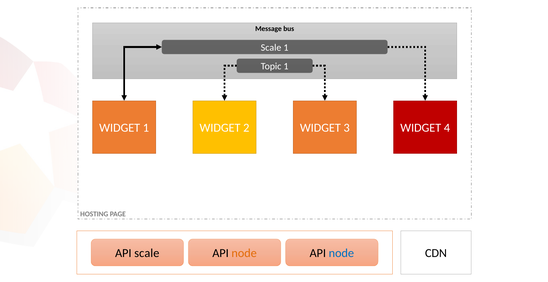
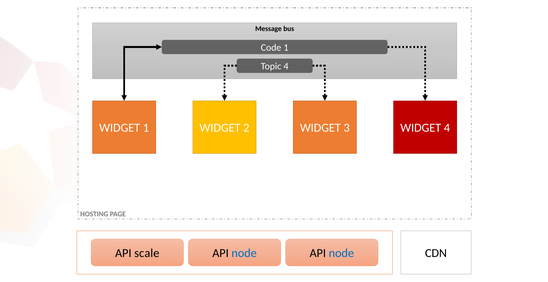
Scale at (271, 48): Scale -> Code
Topic 1: 1 -> 4
node at (244, 253) colour: orange -> blue
